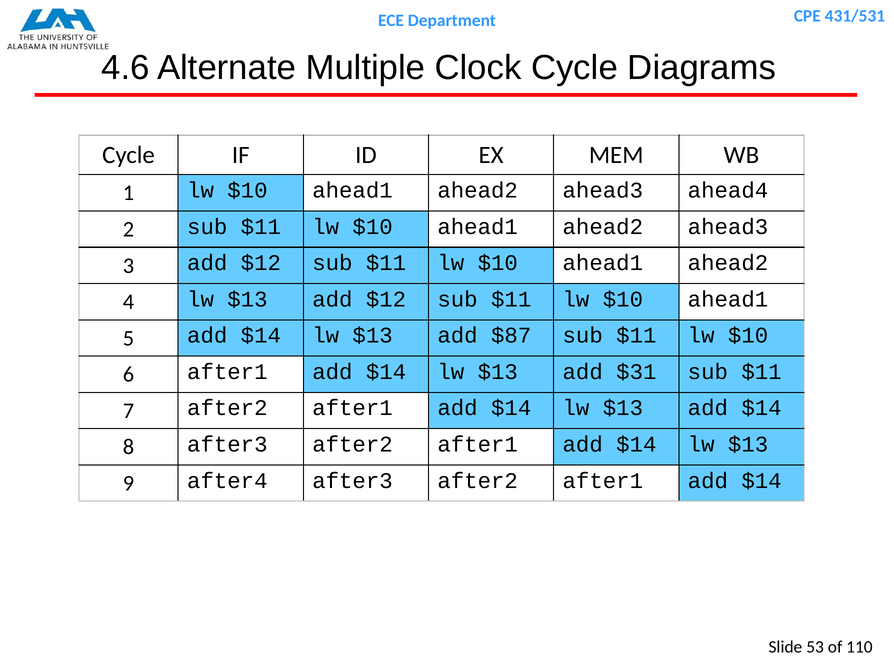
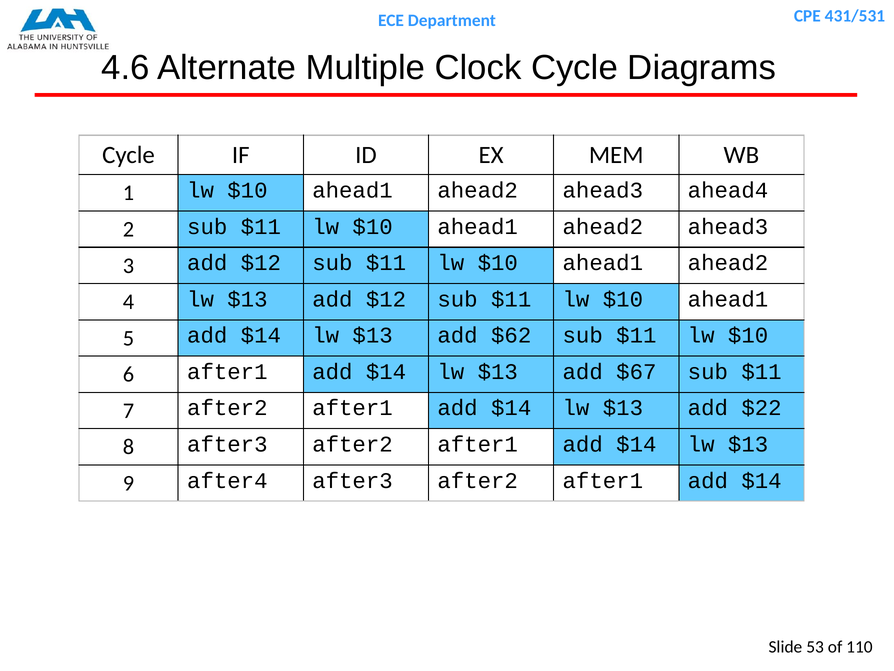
$87: $87 -> $62
$31: $31 -> $67
$13 add $14: $14 -> $22
